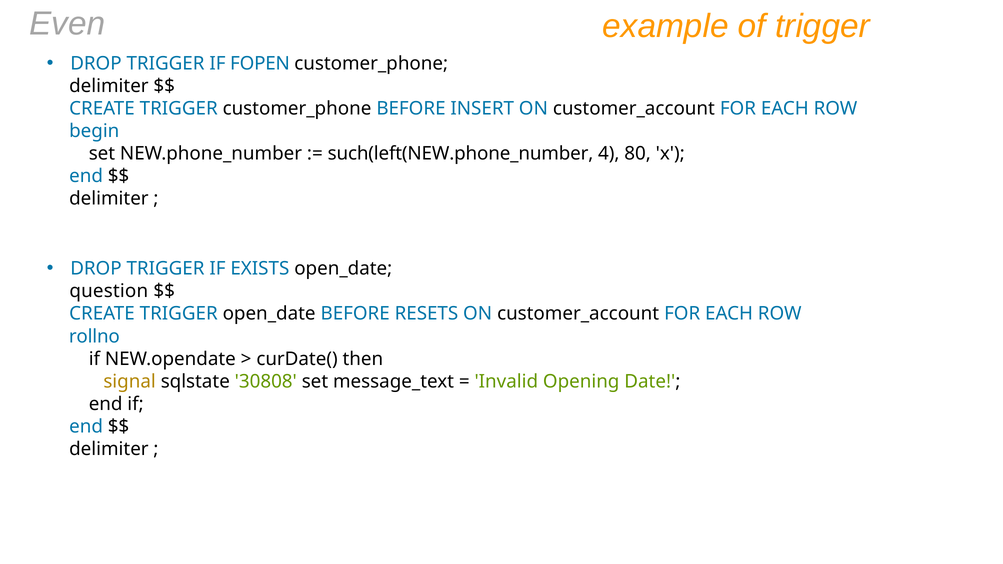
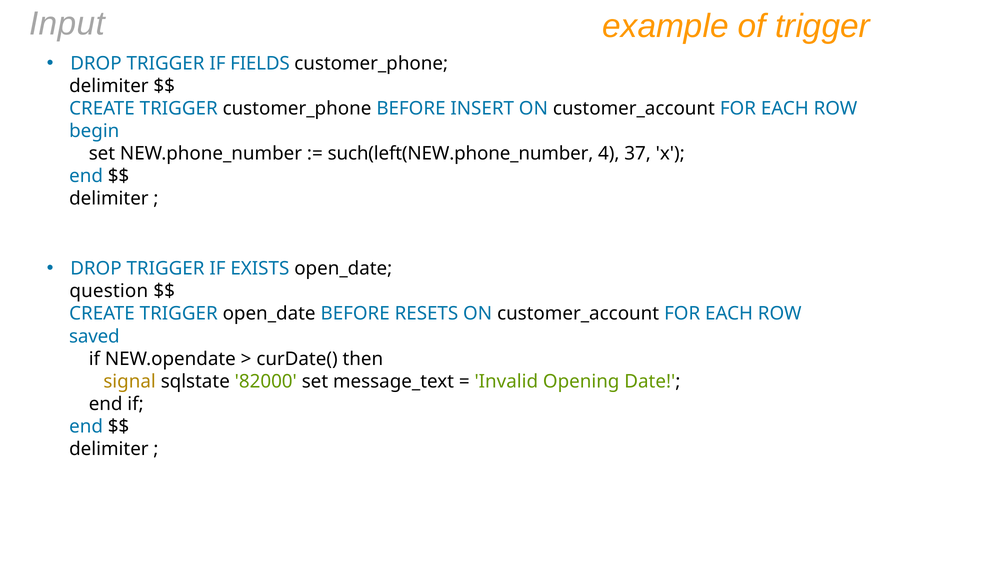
Even: Even -> Input
FOPEN: FOPEN -> FIELDS
80: 80 -> 37
rollno: rollno -> saved
30808: 30808 -> 82000
